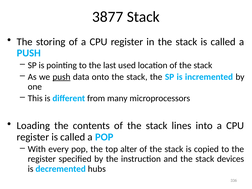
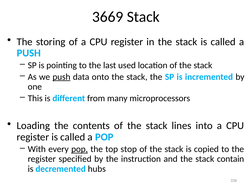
3877: 3877 -> 3669
pop at (80, 149) underline: none -> present
alter: alter -> stop
devices: devices -> contain
